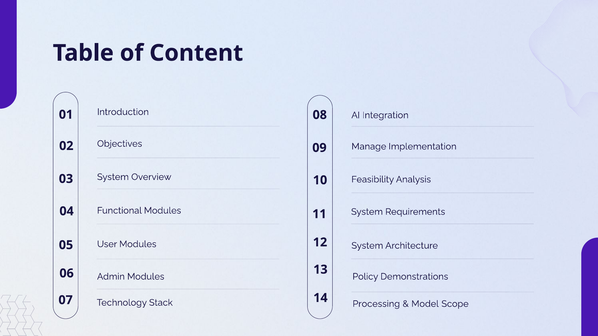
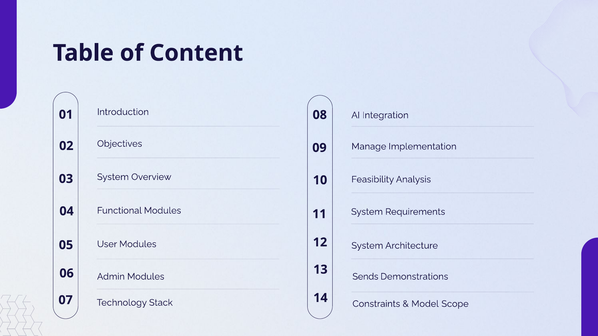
Policy: Policy -> Sends
Processing: Processing -> Constraints
